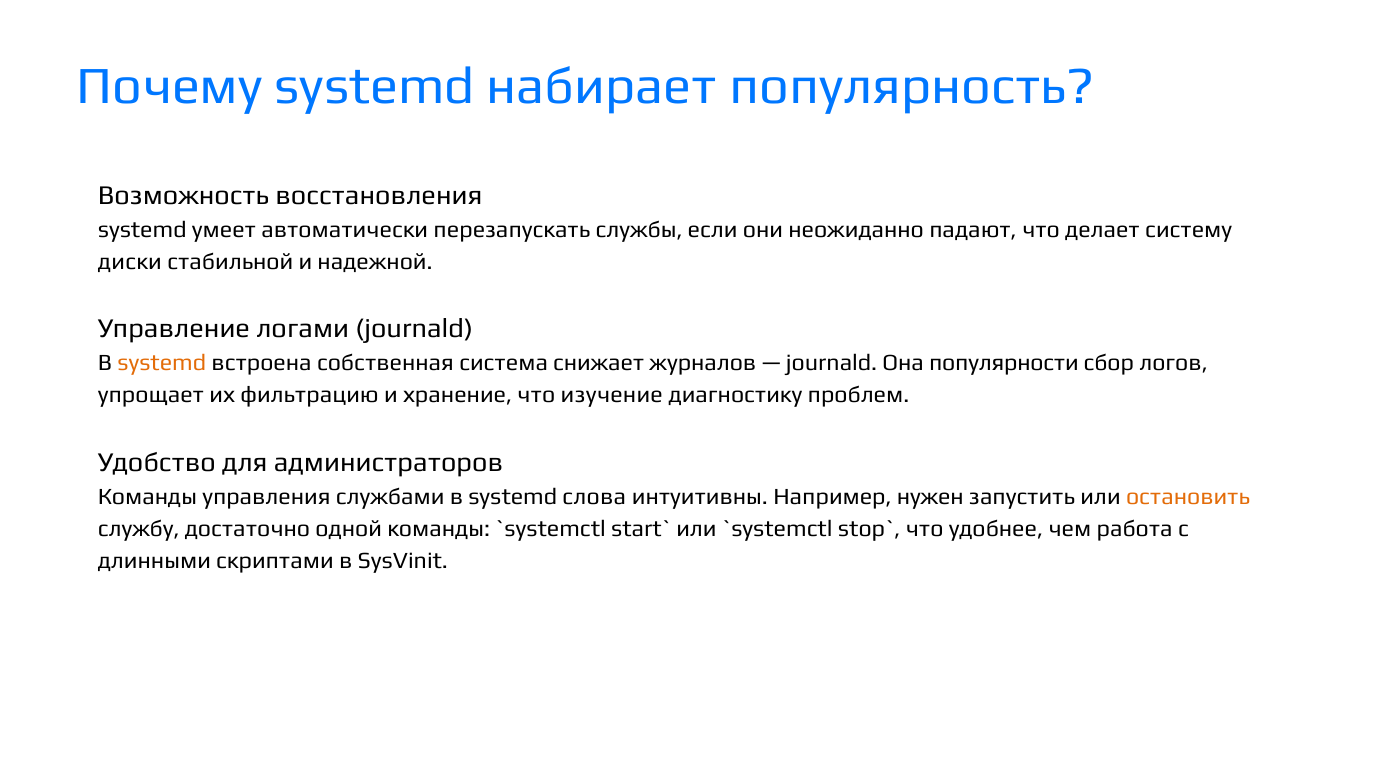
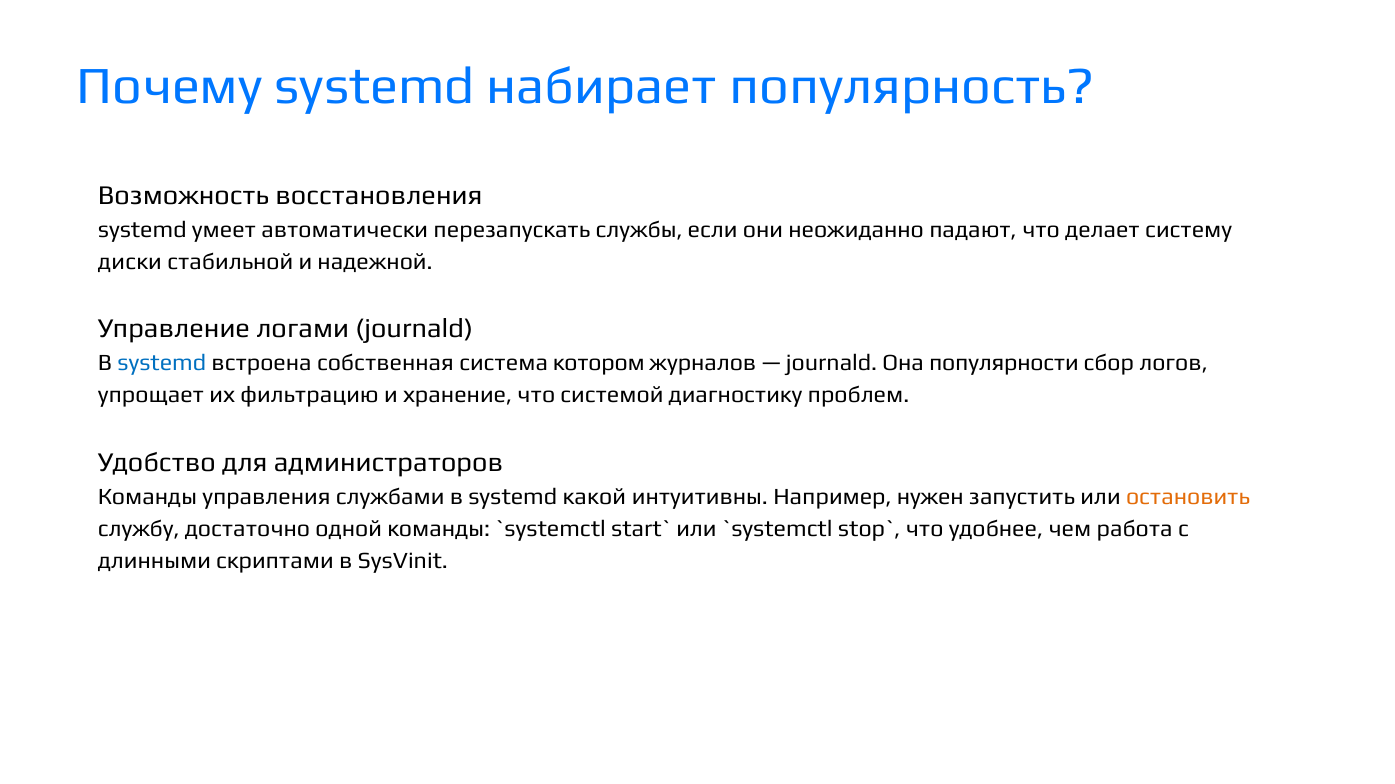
systemd at (162, 363) colour: orange -> blue
снижает: снижает -> котором
изучение: изучение -> системой
слова: слова -> какой
